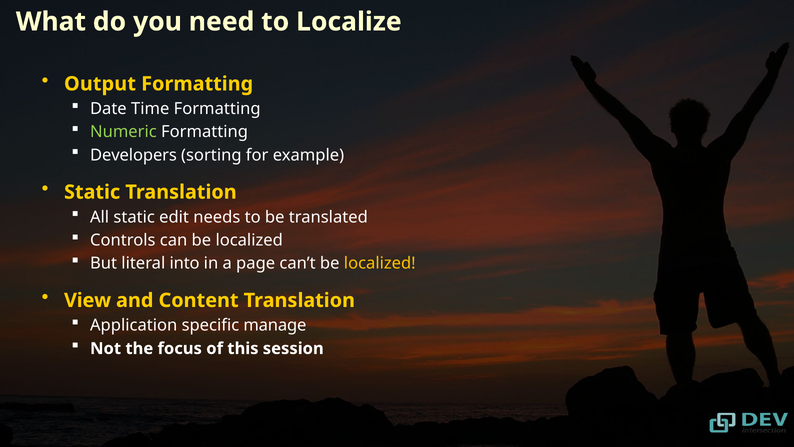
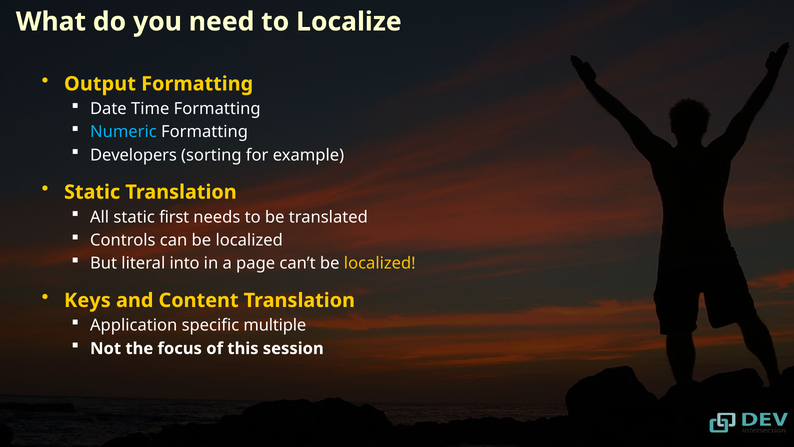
Numeric colour: light green -> light blue
edit: edit -> first
View: View -> Keys
manage: manage -> multiple
